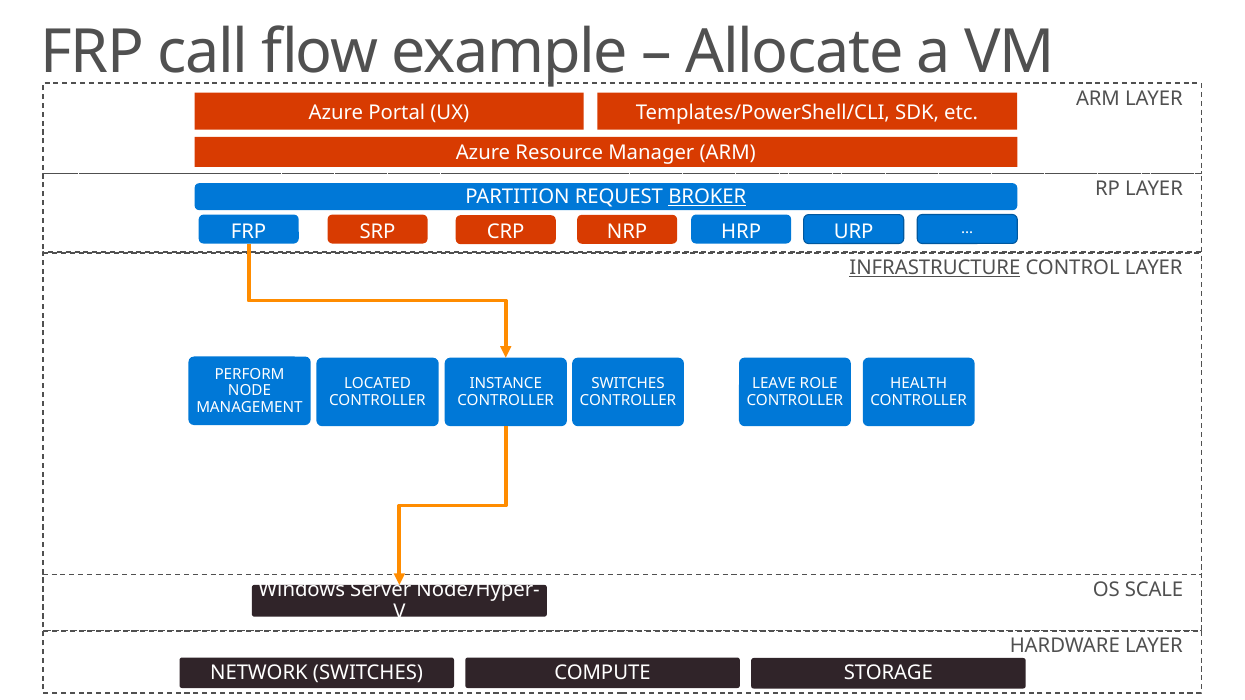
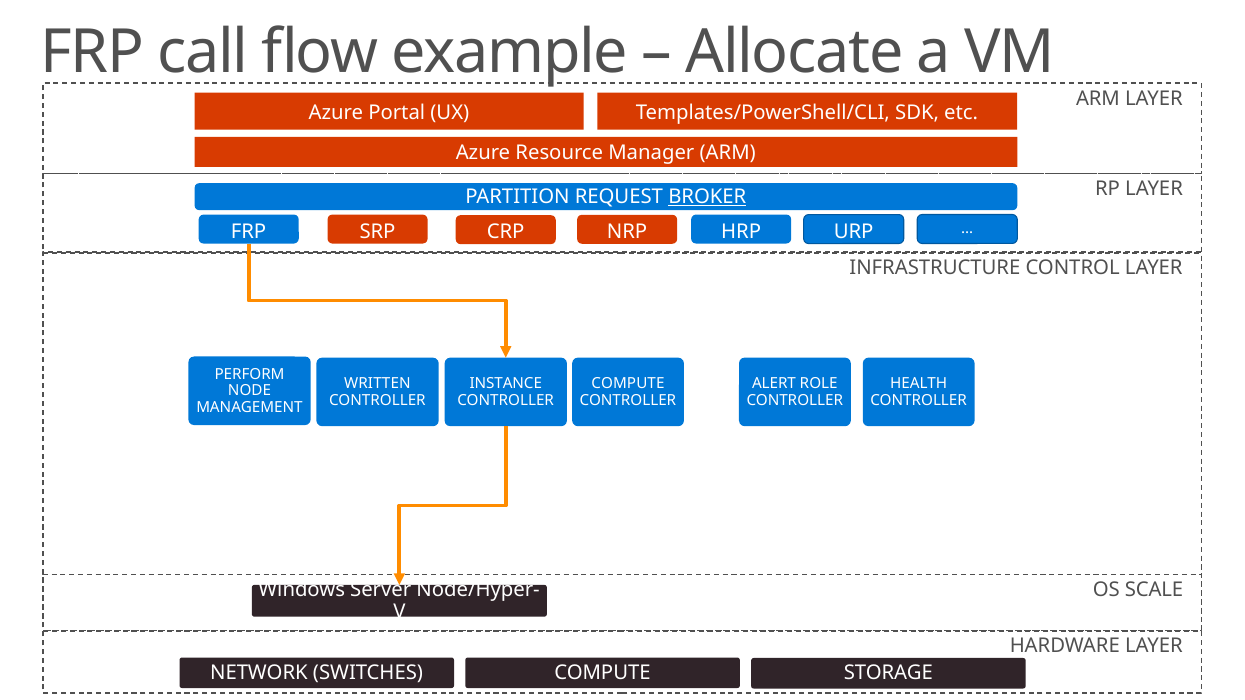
INFRASTRUCTURE underline: present -> none
LOCATED: LOCATED -> WRITTEN
SWITCHES at (628, 384): SWITCHES -> COMPUTE
LEAVE: LEAVE -> ALERT
